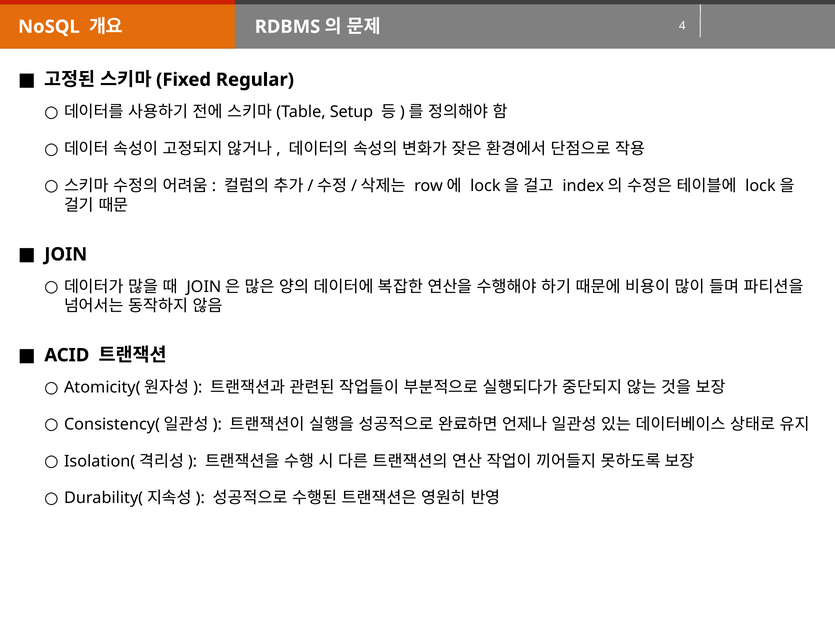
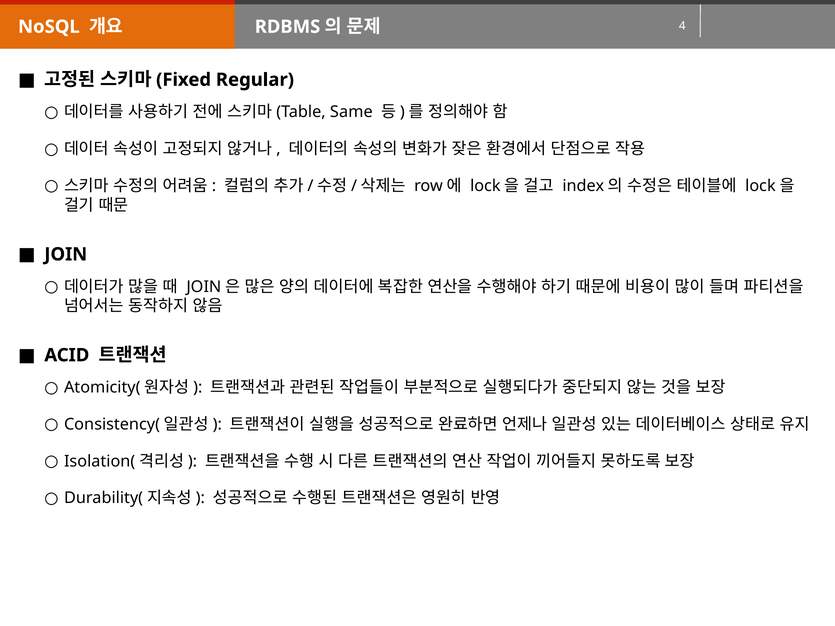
Setup: Setup -> Same
